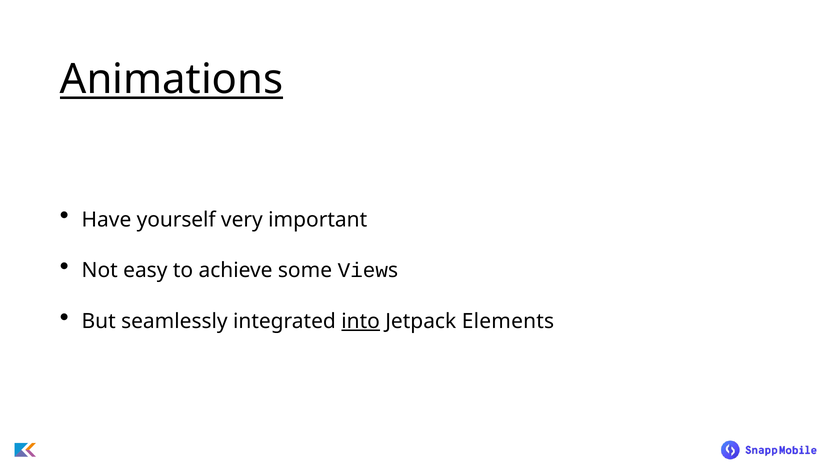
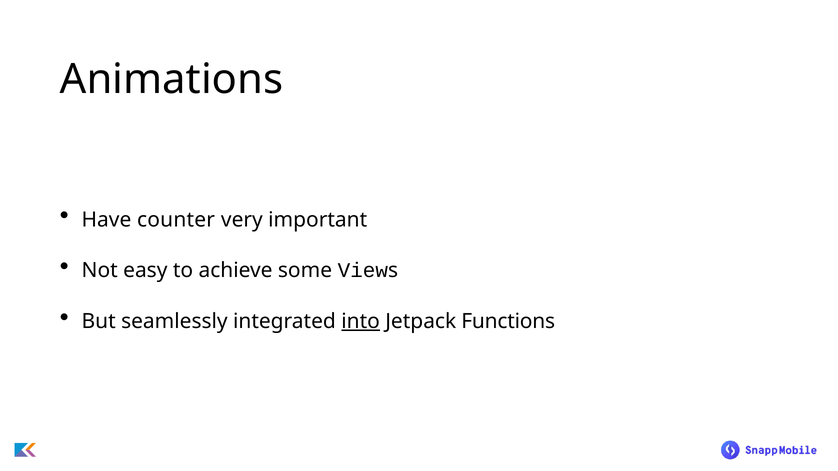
Animations underline: present -> none
yourself: yourself -> counter
Elements: Elements -> Functions
